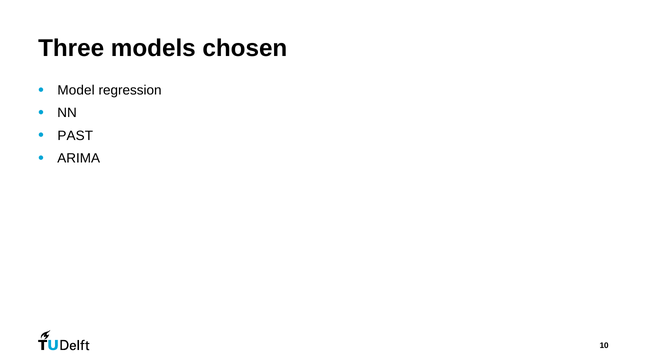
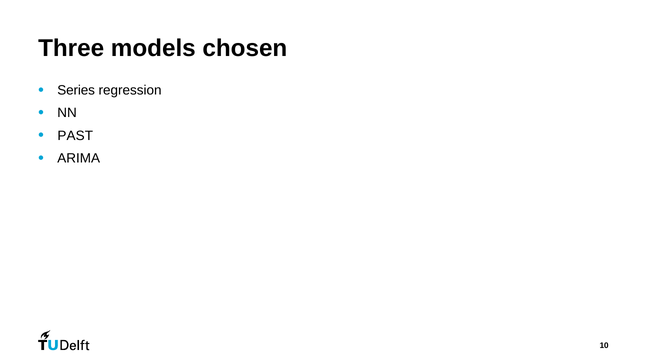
Model: Model -> Series
